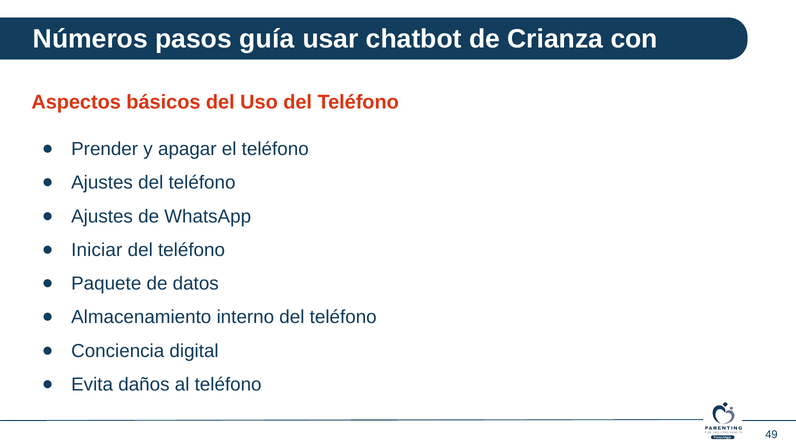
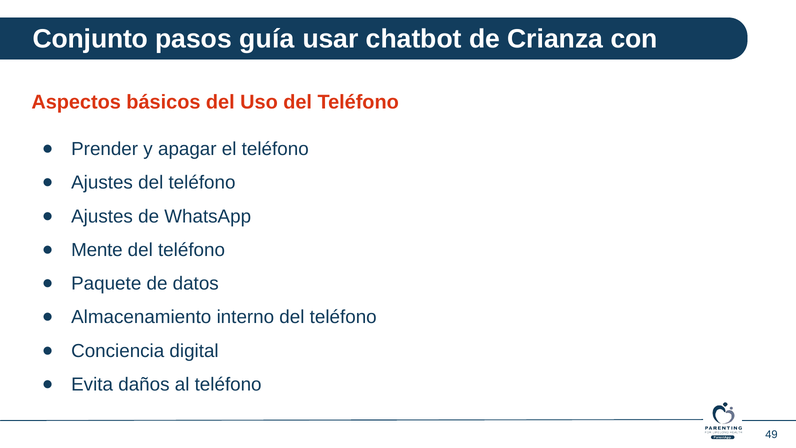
Números: Números -> Conjunto
Iniciar: Iniciar -> Mente
